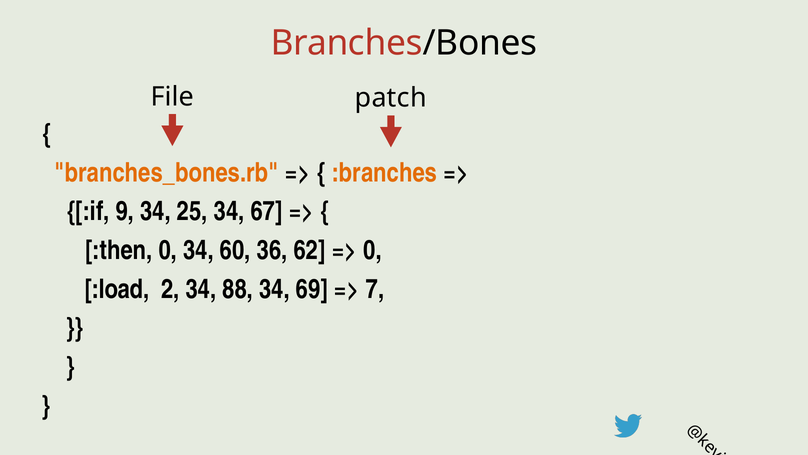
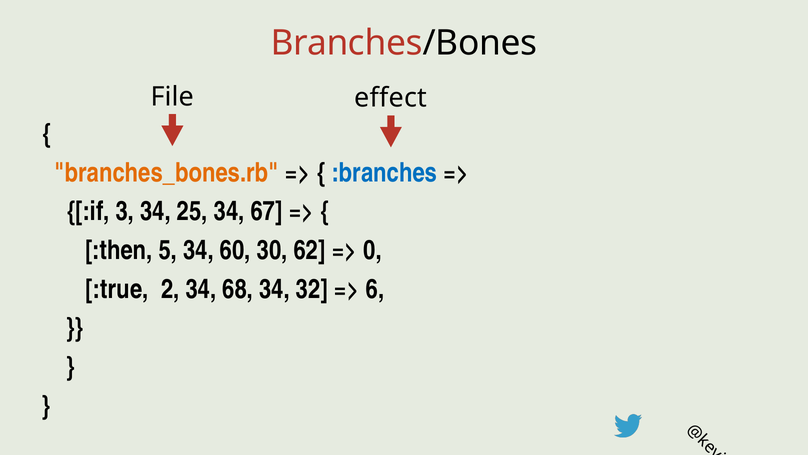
patch: patch -> effect
:branches colour: orange -> blue
9: 9 -> 3
:then 0: 0 -> 5
36: 36 -> 30
:load: :load -> :true
88: 88 -> 68
69: 69 -> 32
7: 7 -> 6
